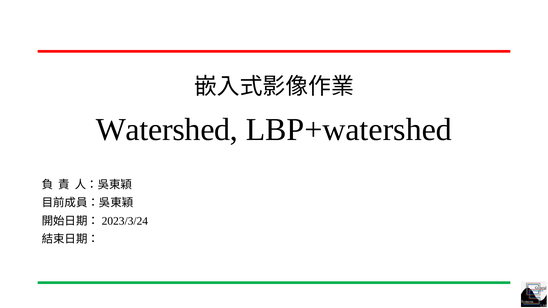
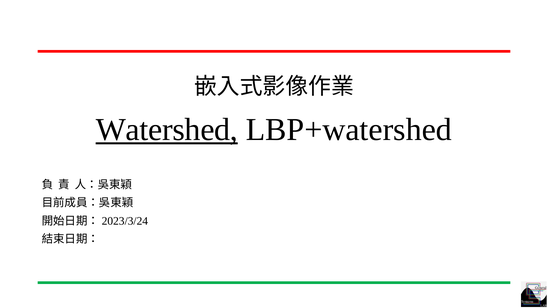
Watershed underline: none -> present
